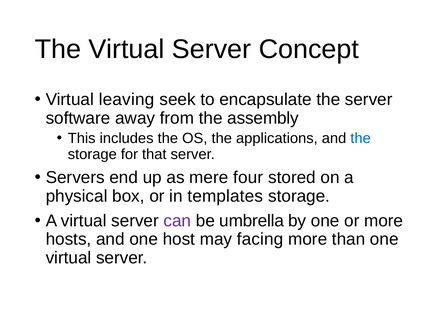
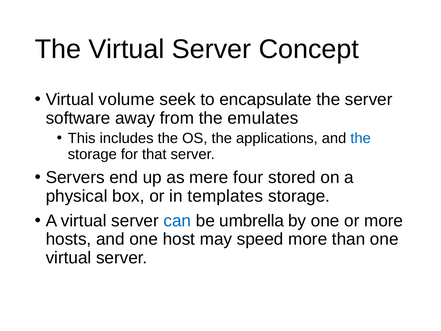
leaving: leaving -> volume
assembly: assembly -> emulates
can colour: purple -> blue
facing: facing -> speed
